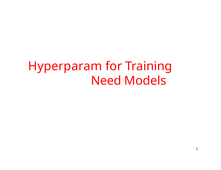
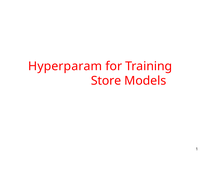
Need: Need -> Store
